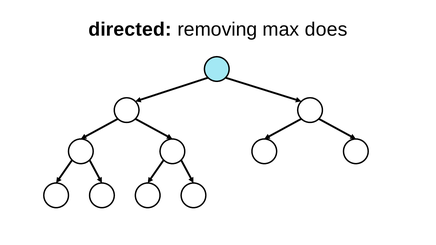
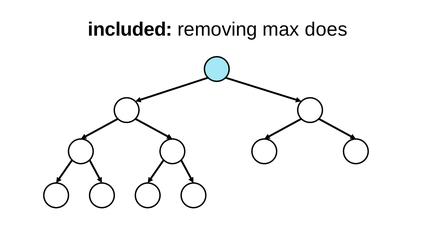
directed: directed -> included
